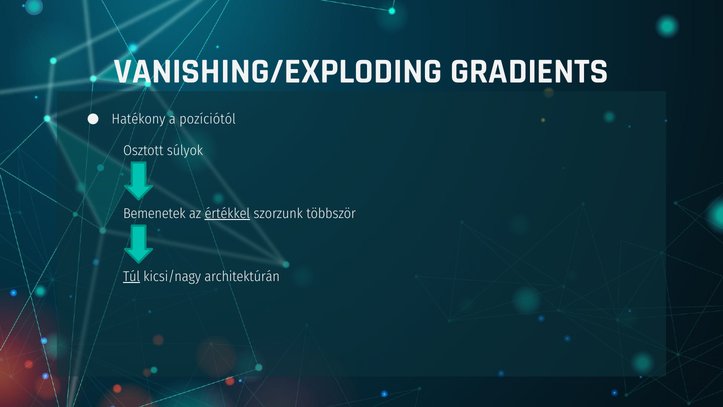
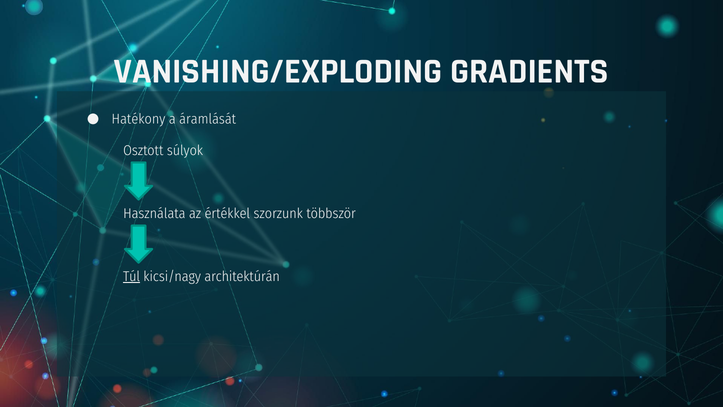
pozíciótól: pozíciótól -> áramlását
Bemenetek: Bemenetek -> Használata
értékkel underline: present -> none
